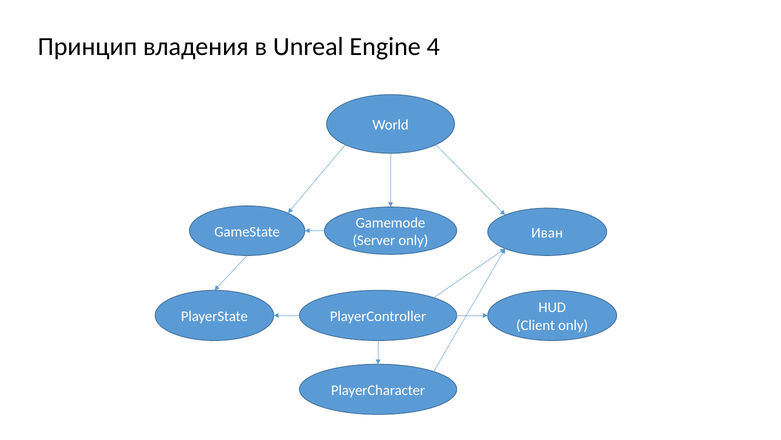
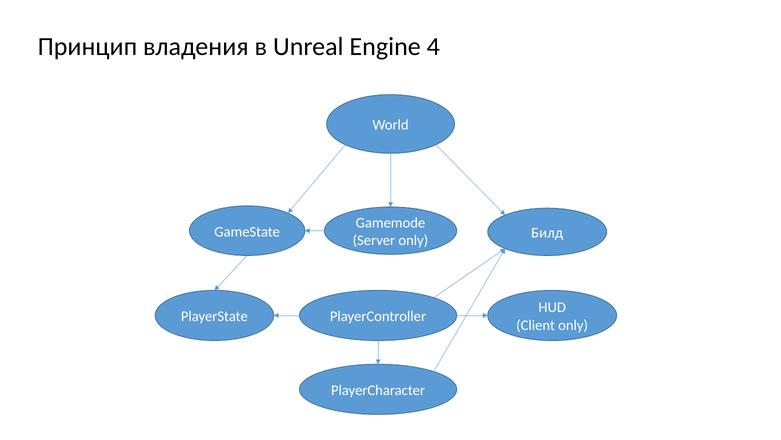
Иван: Иван -> Билд
